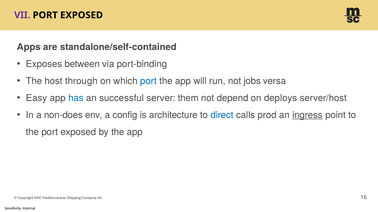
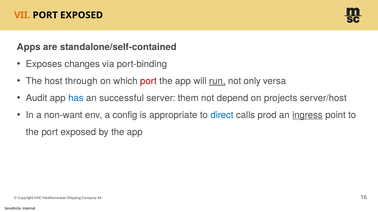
VII colour: purple -> orange
between: between -> changes
port at (148, 81) colour: blue -> red
run underline: none -> present
jobs: jobs -> only
Easy: Easy -> Audit
deploys: deploys -> projects
non-does: non-does -> non-want
architecture: architecture -> appropriate
